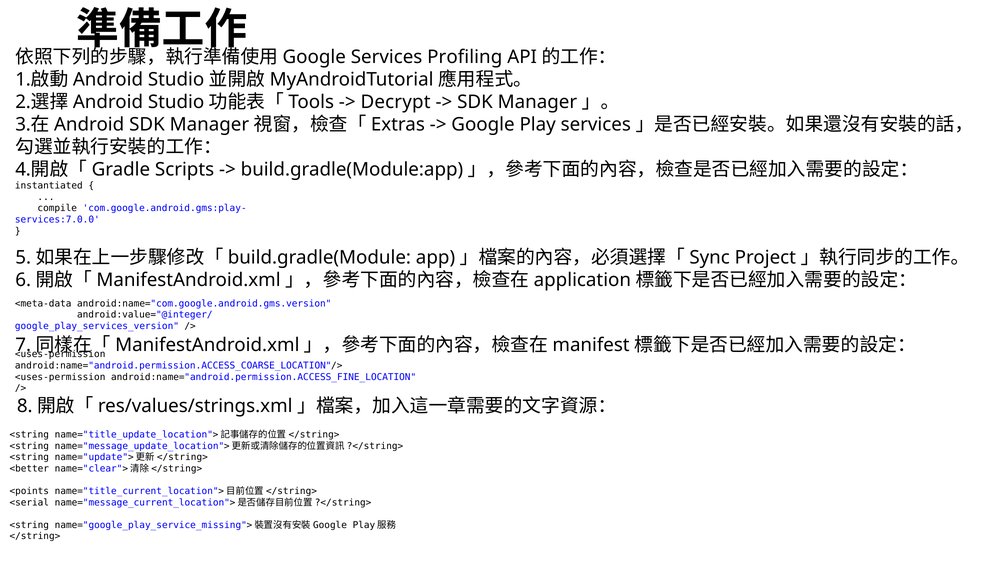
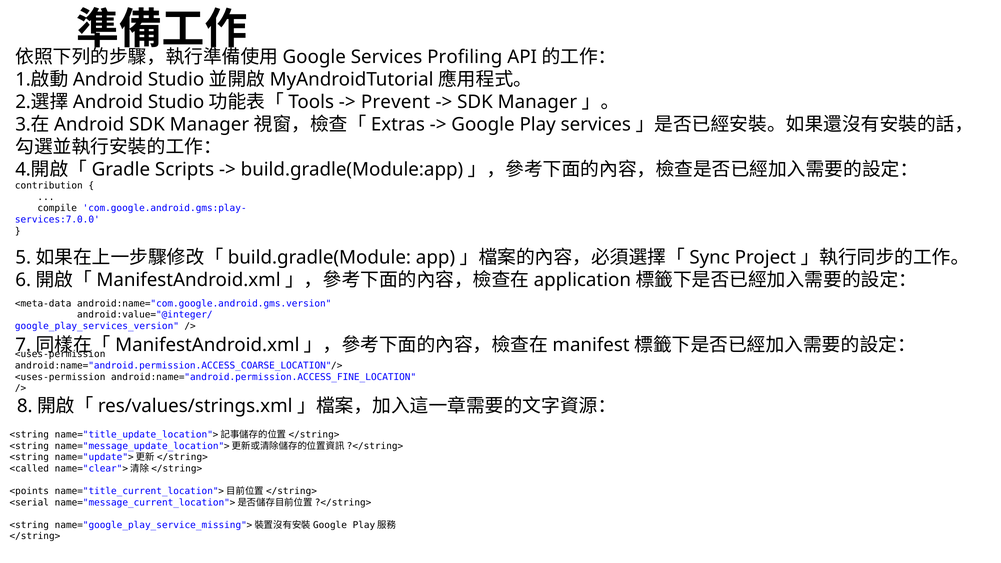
Decrypt: Decrypt -> Prevent
instantiated: instantiated -> contribution
<better: <better -> <called
